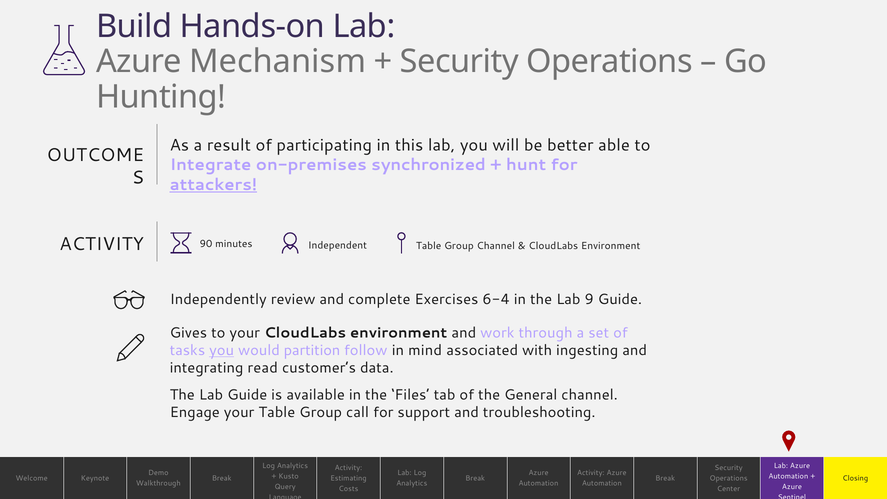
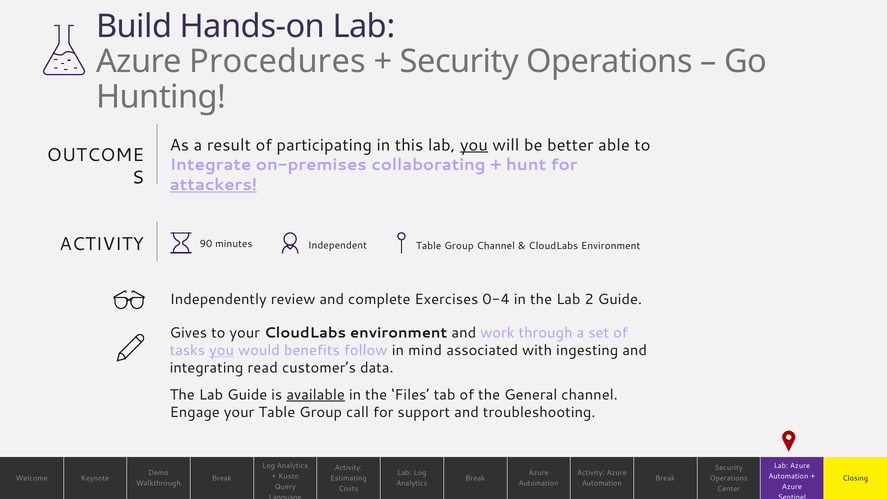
Mechanism: Mechanism -> Procedures
you at (474, 145) underline: none -> present
synchronized: synchronized -> collaborating
6-4: 6-4 -> 0-4
9: 9 -> 2
partition: partition -> benefits
available underline: none -> present
